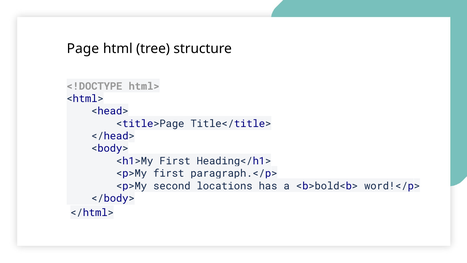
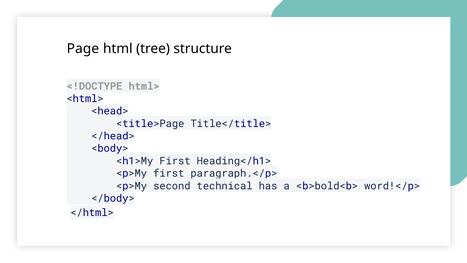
locations: locations -> technical
